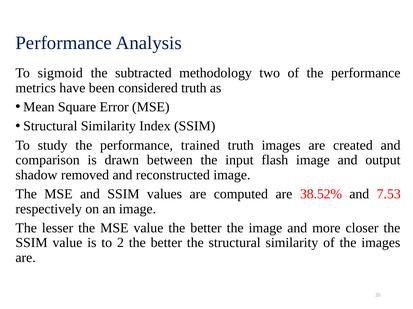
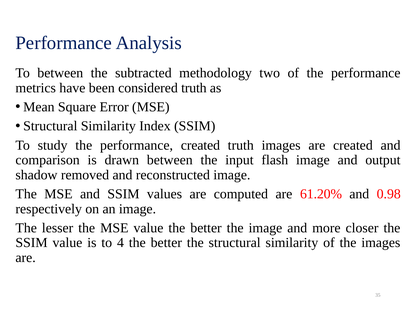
To sigmoid: sigmoid -> between
performance trained: trained -> created
38.52%: 38.52% -> 61.20%
7.53: 7.53 -> 0.98
2: 2 -> 4
